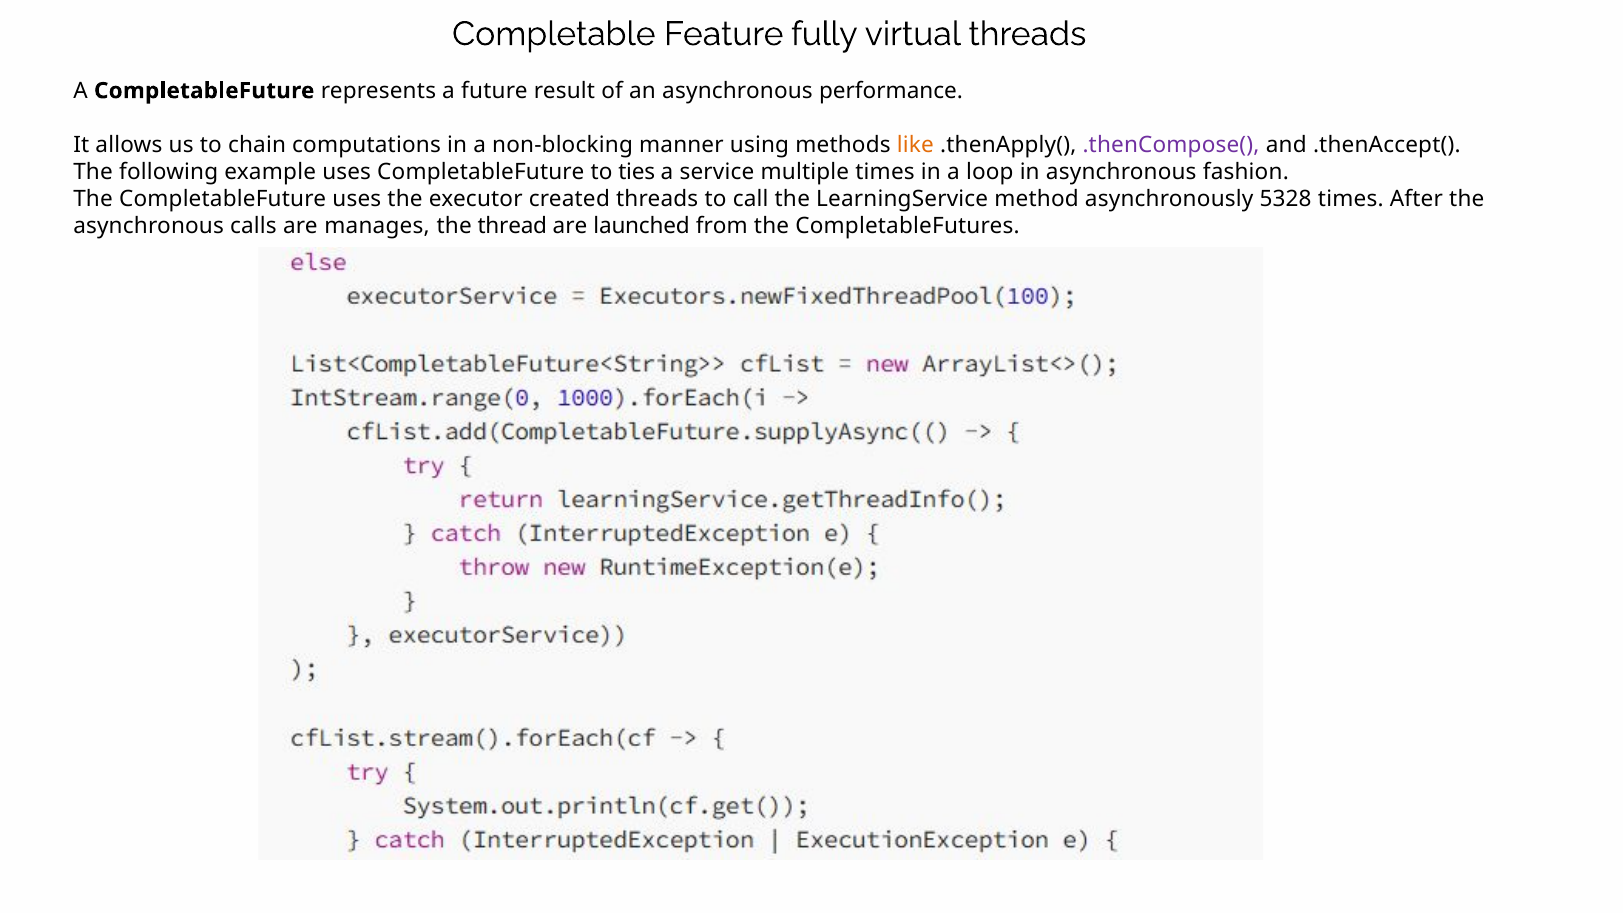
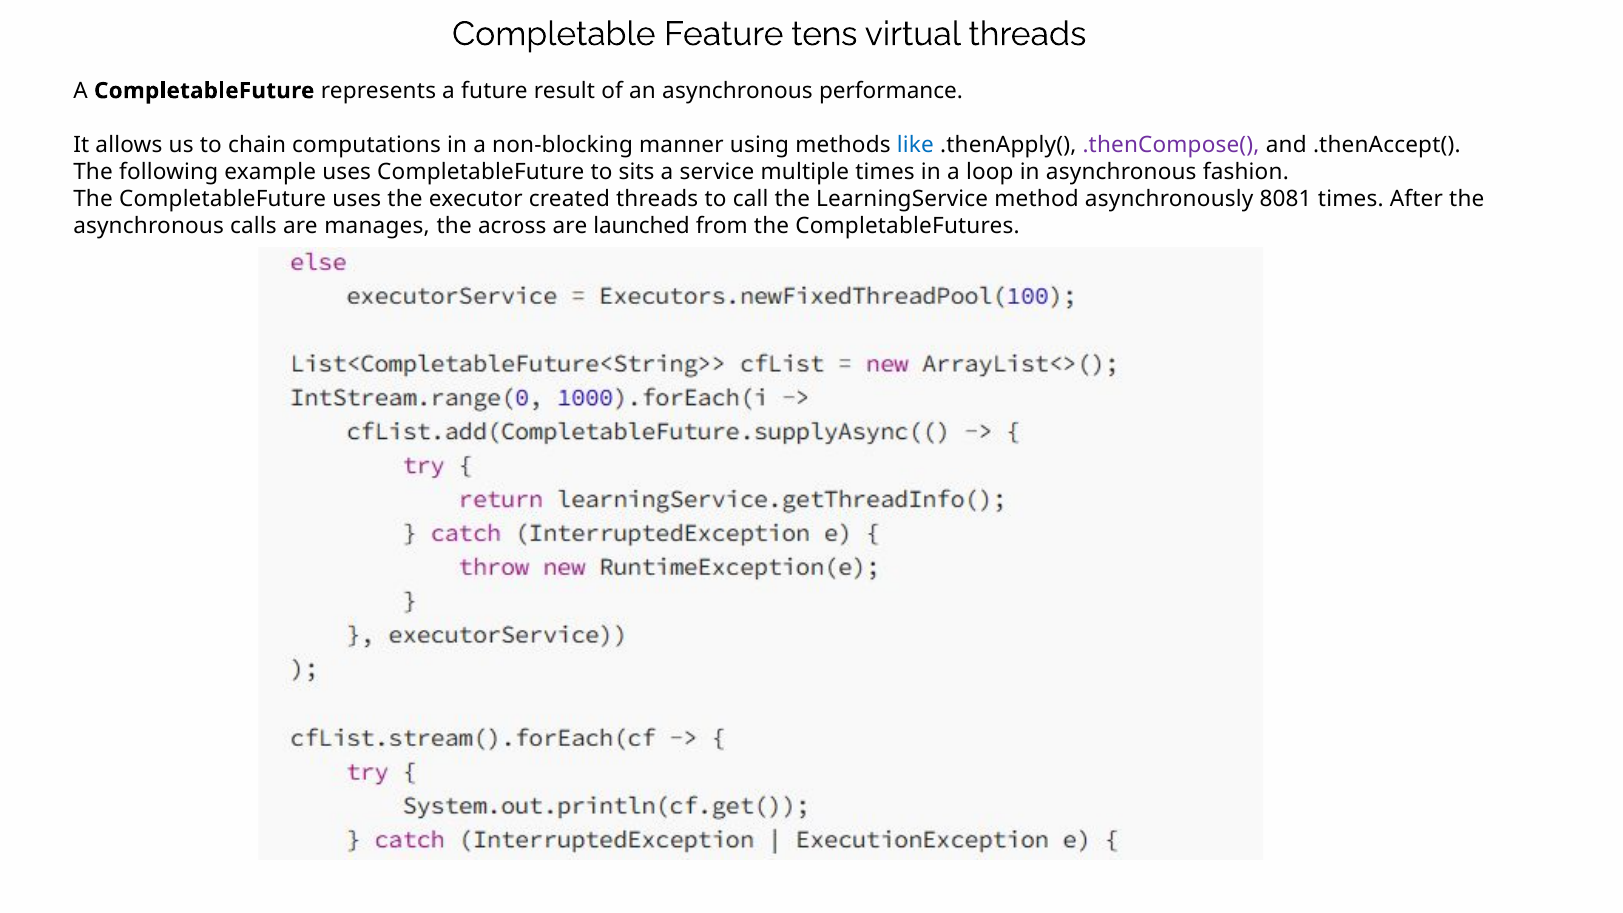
fully: fully -> tens
like colour: orange -> blue
ties: ties -> sits
5328: 5328 -> 8081
thread: thread -> across
